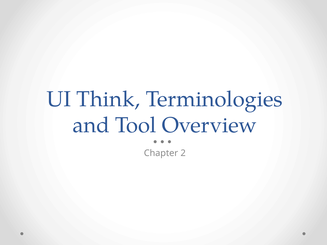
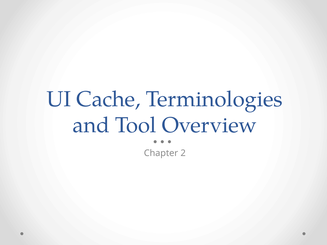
Think: Think -> Cache
